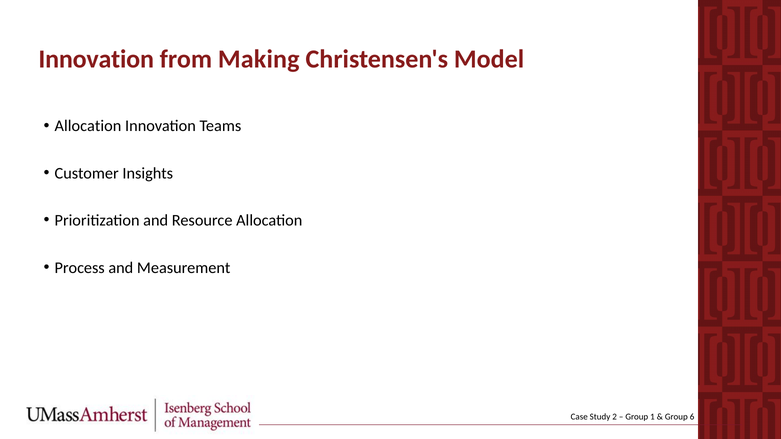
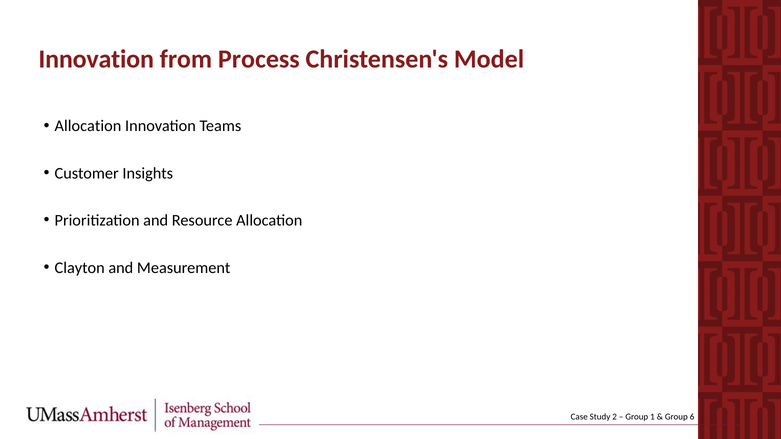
Making: Making -> Process
Process: Process -> Clayton
